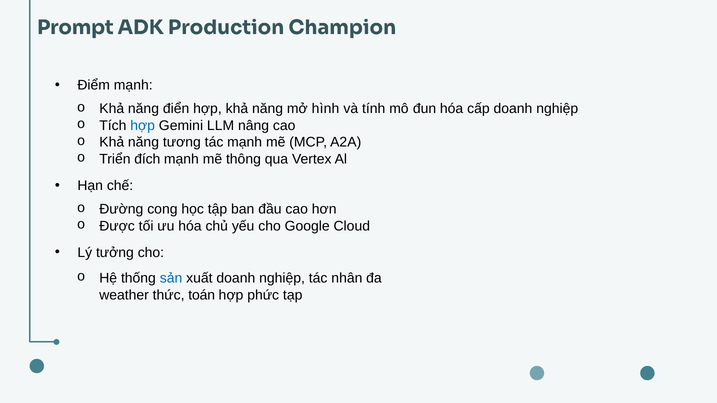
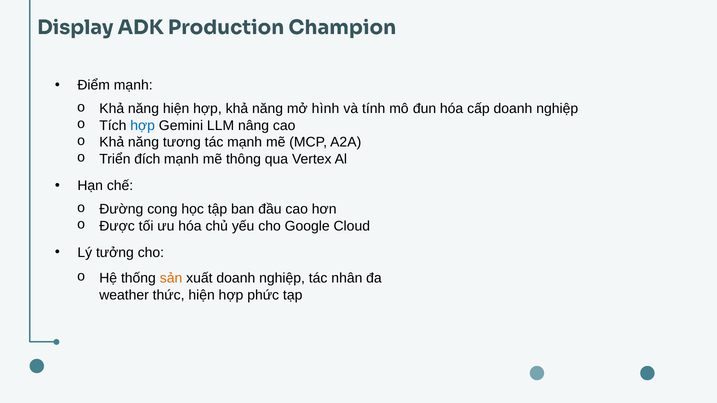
Prompt: Prompt -> Display
năng điển: điển -> hiện
sản colour: blue -> orange
thức toán: toán -> hiện
